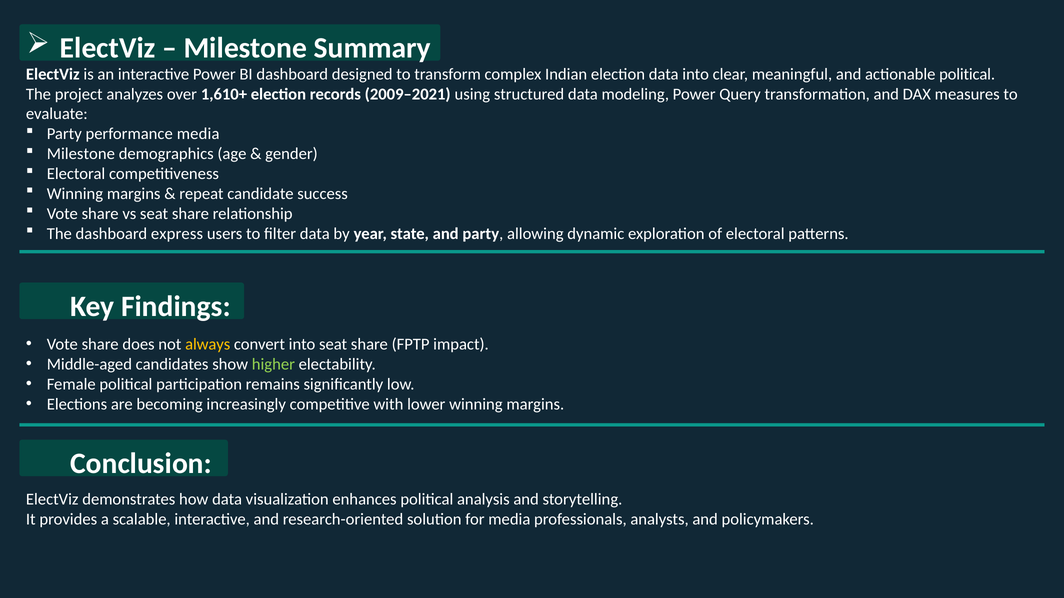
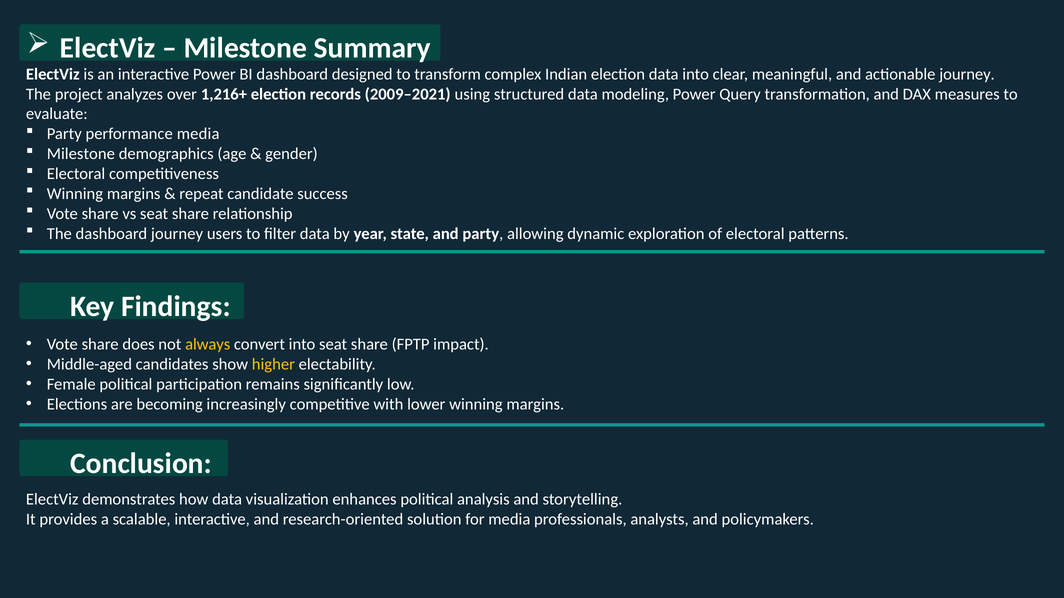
actionable political: political -> journey
1,610+: 1,610+ -> 1,216+
dashboard express: express -> journey
higher colour: light green -> yellow
